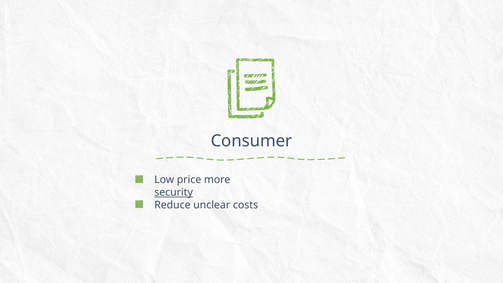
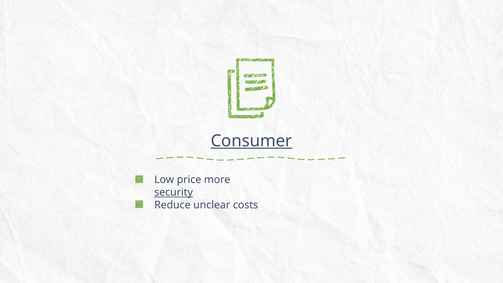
Consumer underline: none -> present
